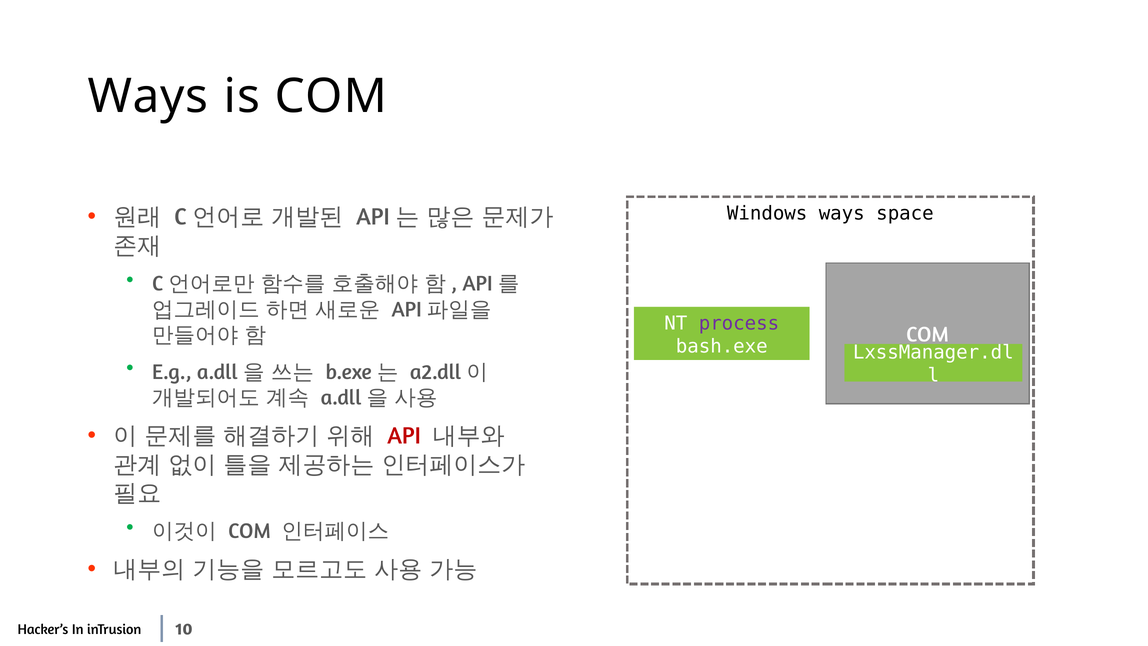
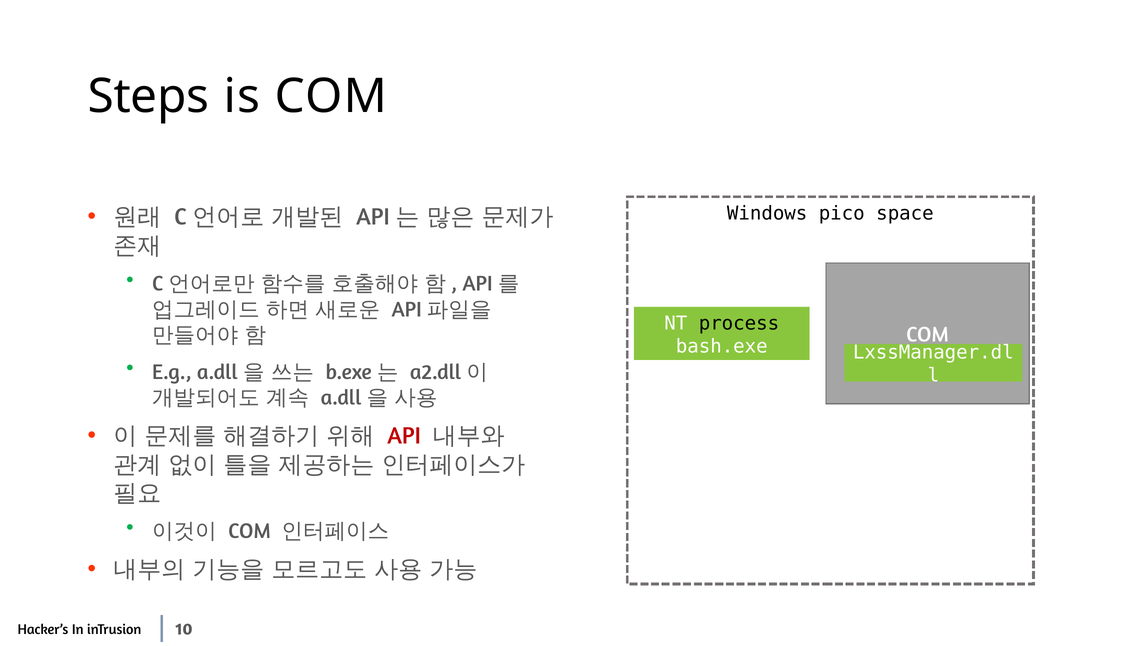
Ways at (148, 96): Ways -> Steps
Windows ways: ways -> pico
process colour: purple -> black
